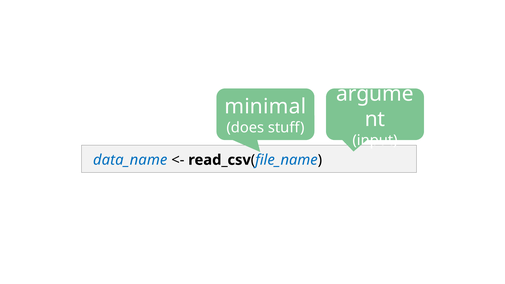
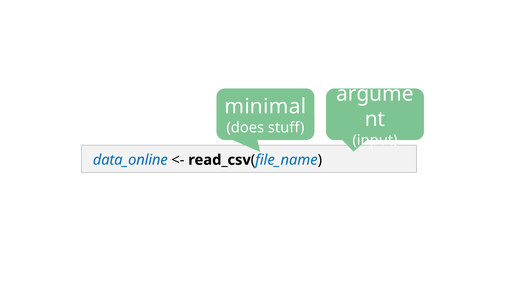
data_name: data_name -> data_online
